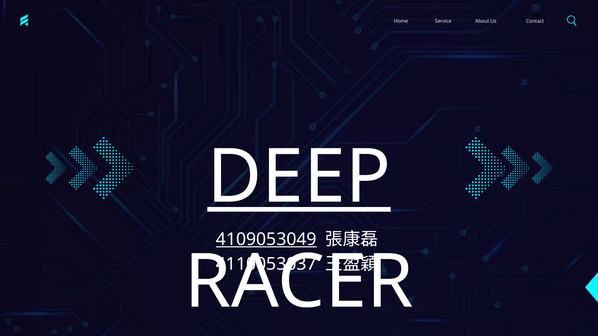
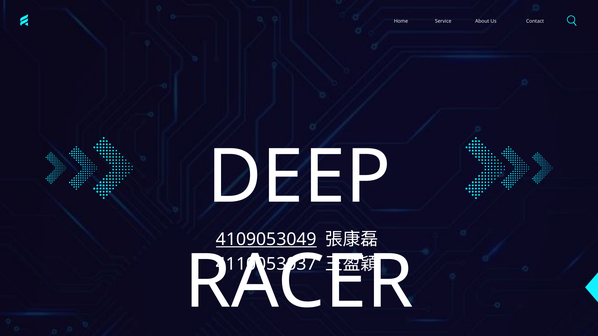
DEEP underline: present -> none
